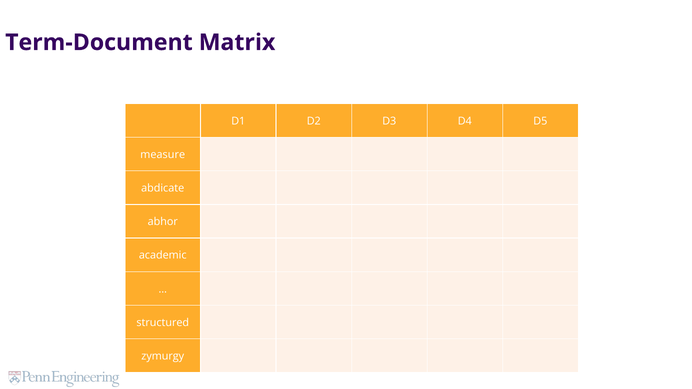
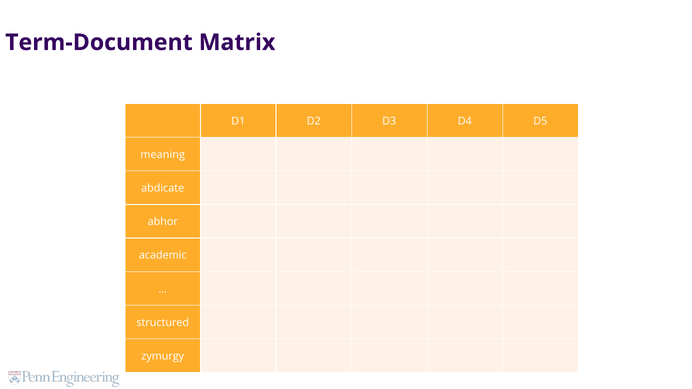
measure: measure -> meaning
